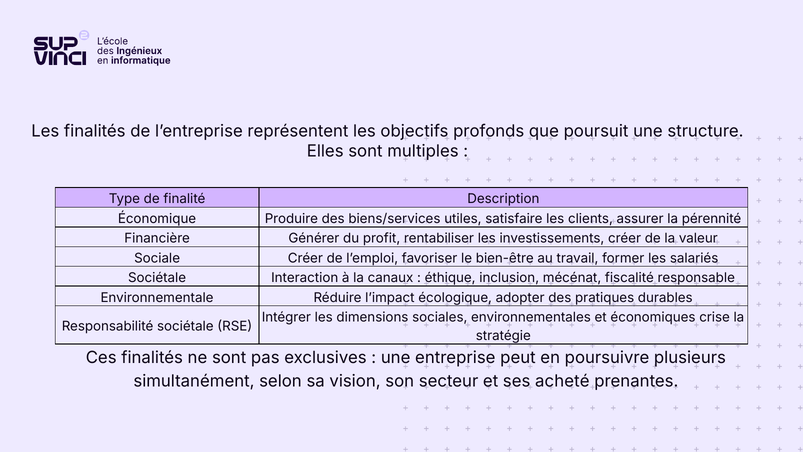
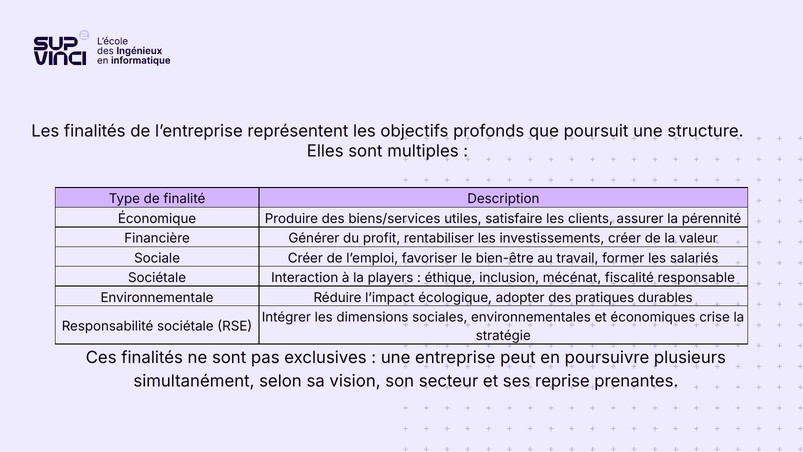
canaux: canaux -> players
acheté: acheté -> reprise
